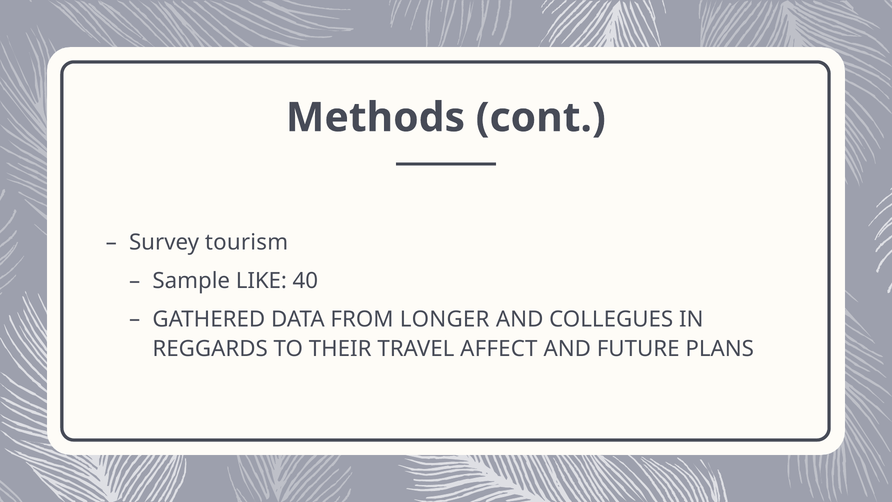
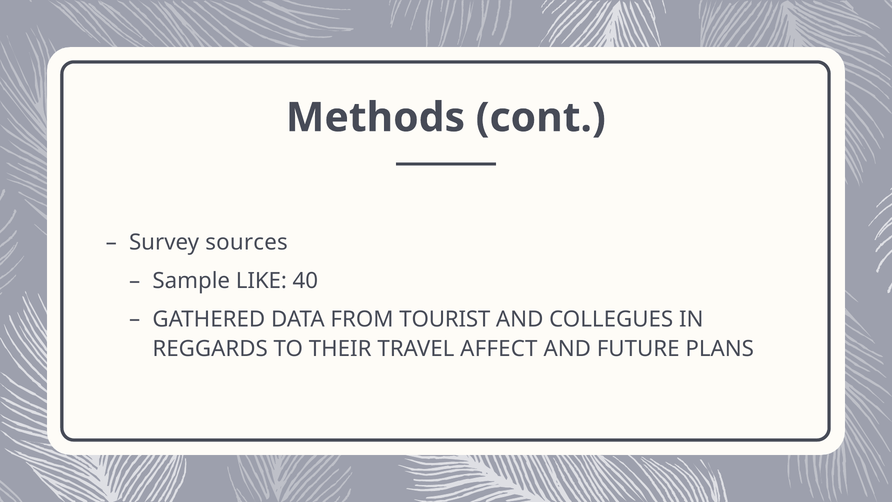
tourism: tourism -> sources
LONGER: LONGER -> TOURIST
